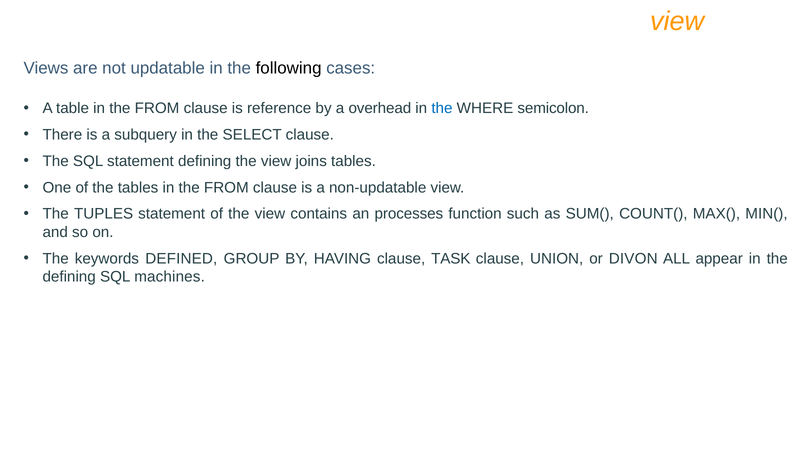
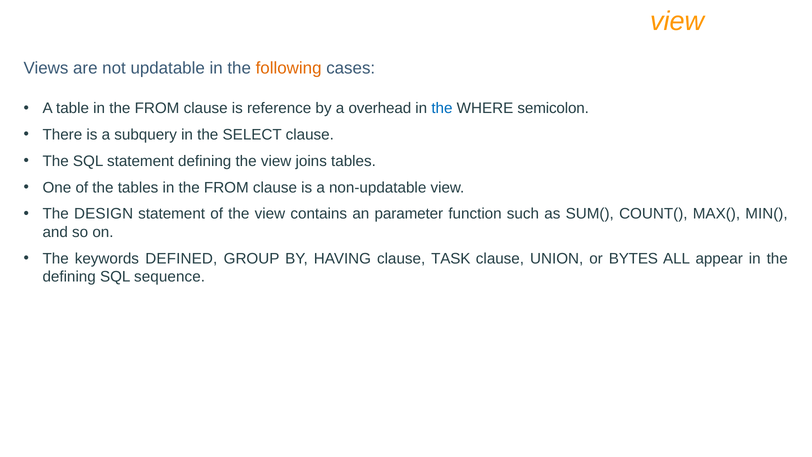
following colour: black -> orange
TUPLES: TUPLES -> DESIGN
processes: processes -> parameter
DIVON: DIVON -> BYTES
machines: machines -> sequence
